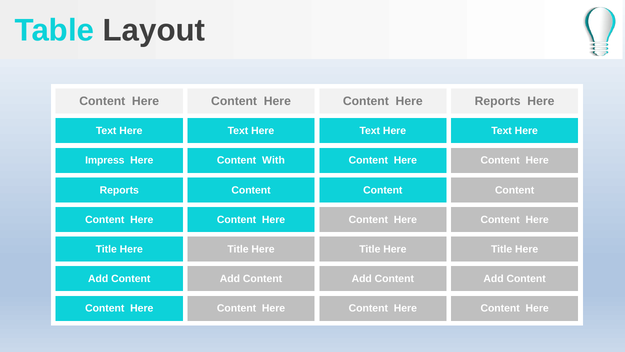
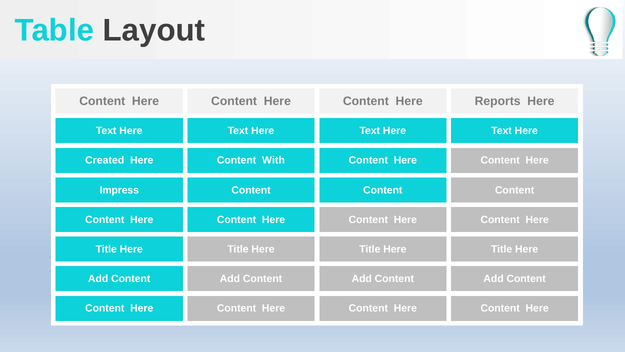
Impress: Impress -> Created
Reports at (119, 190): Reports -> Impress
